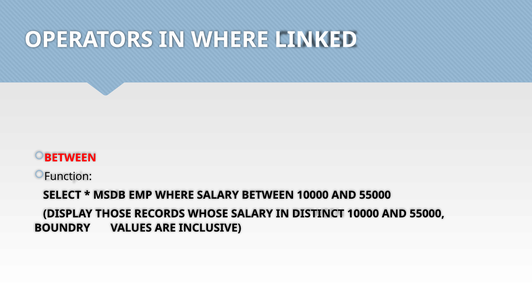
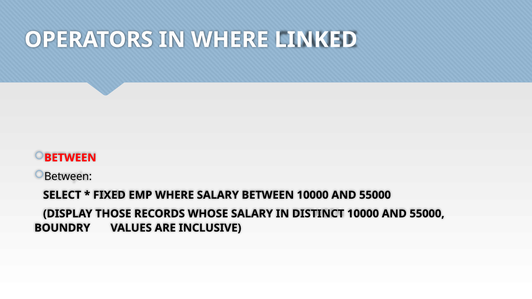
Function at (68, 177): Function -> Between
MSDB: MSDB -> FIXED
